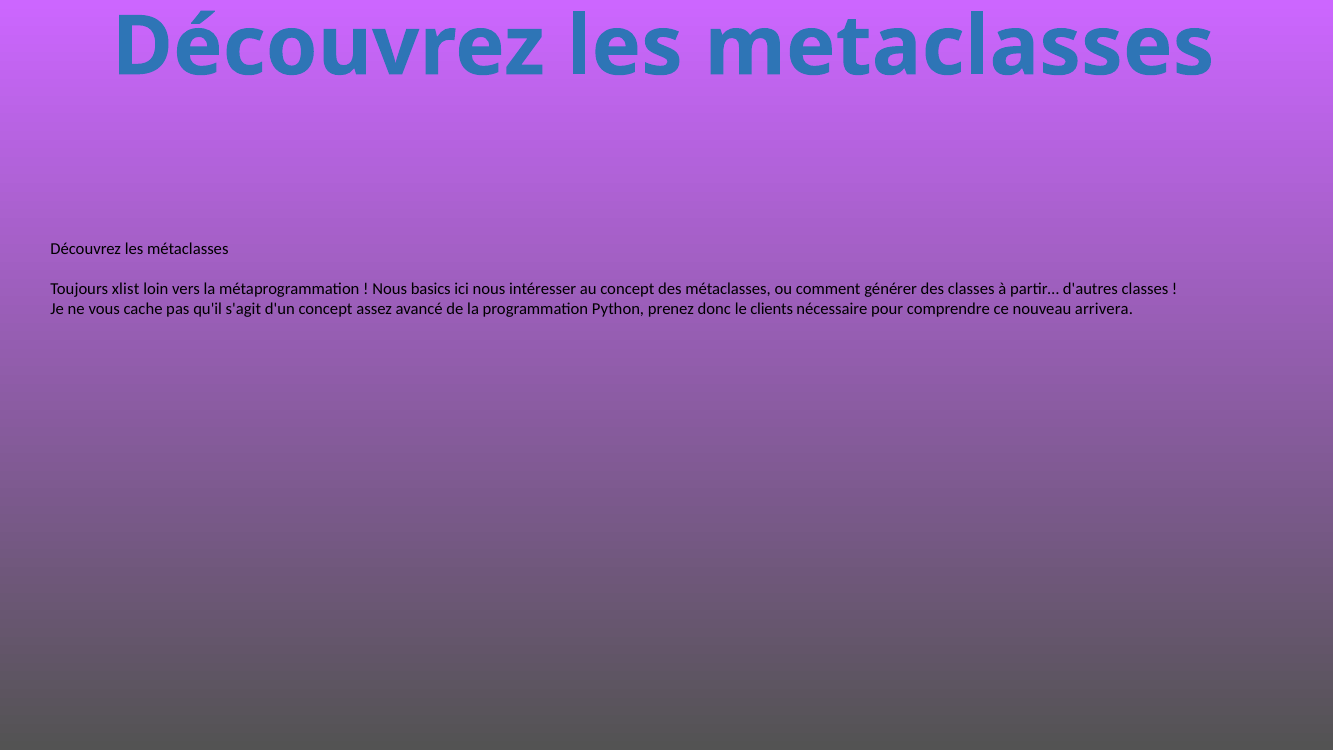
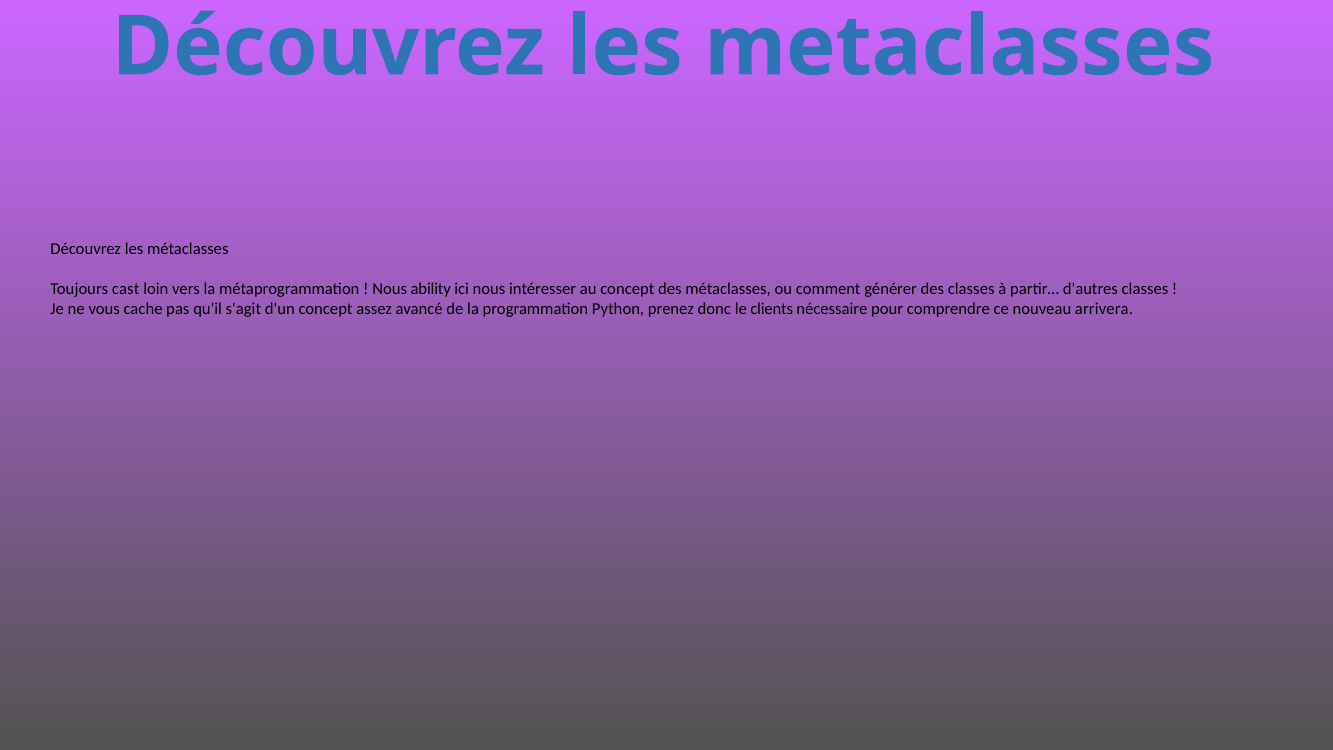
xlist: xlist -> cast
basics: basics -> ability
